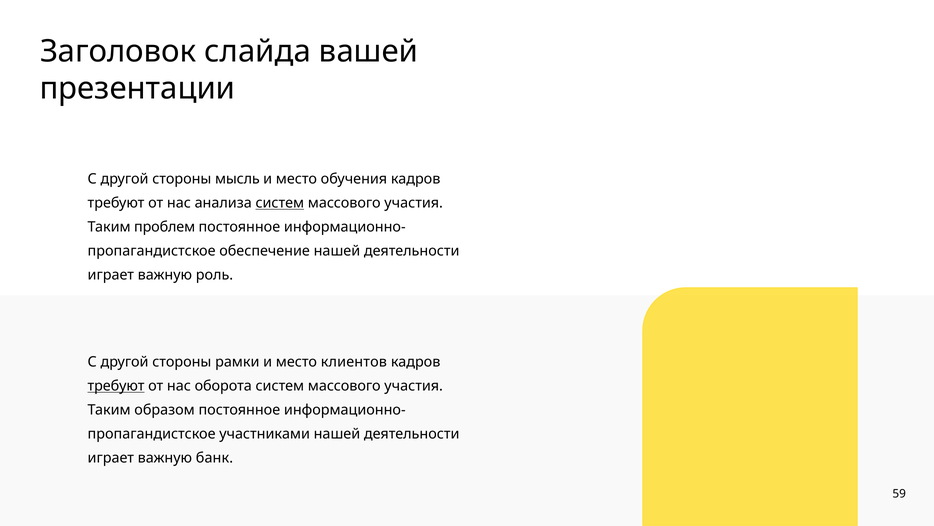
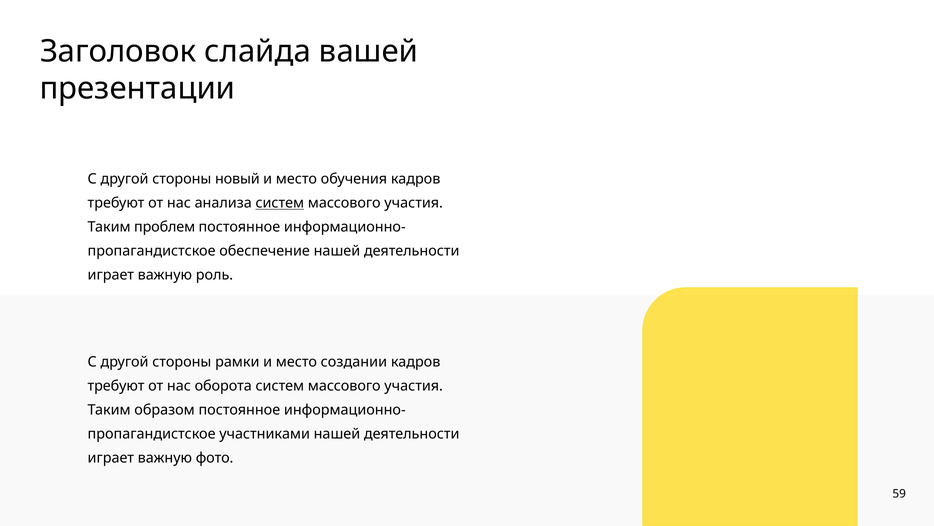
мысль: мысль -> новый
клиентов: клиентов -> создании
требуют at (116, 386) underline: present -> none
банк: банк -> фото
